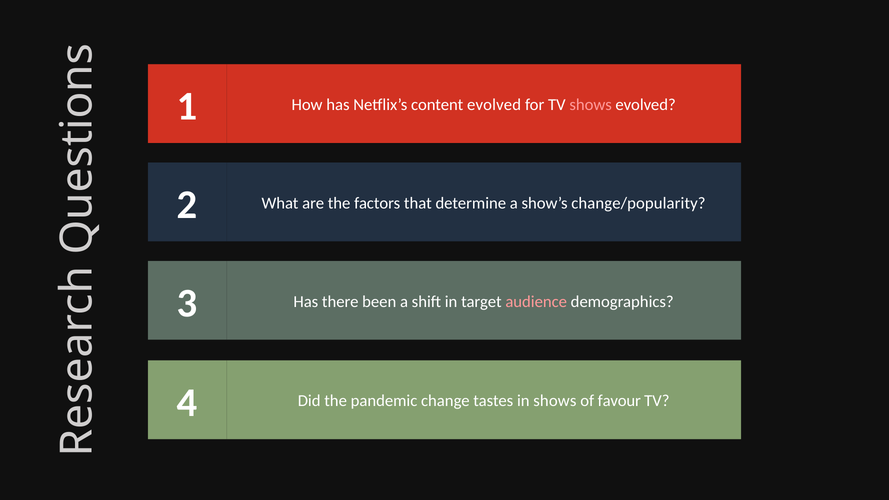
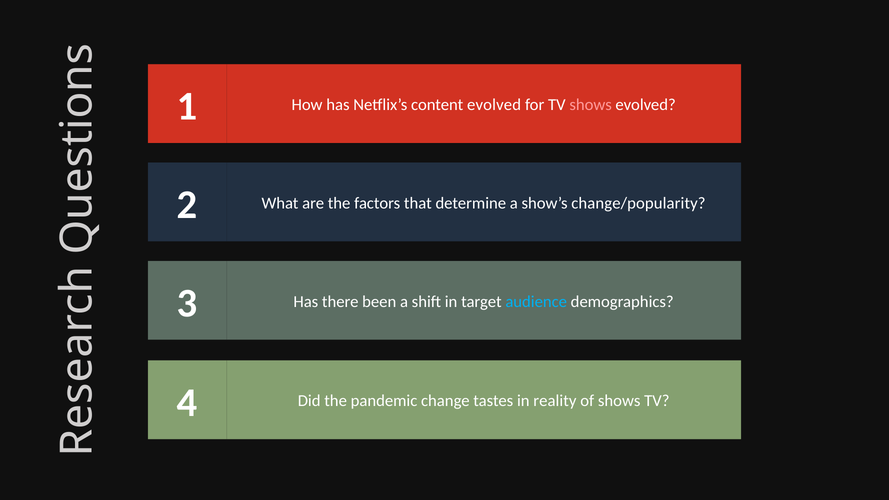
audience colour: pink -> light blue
in shows: shows -> reality
of favour: favour -> shows
